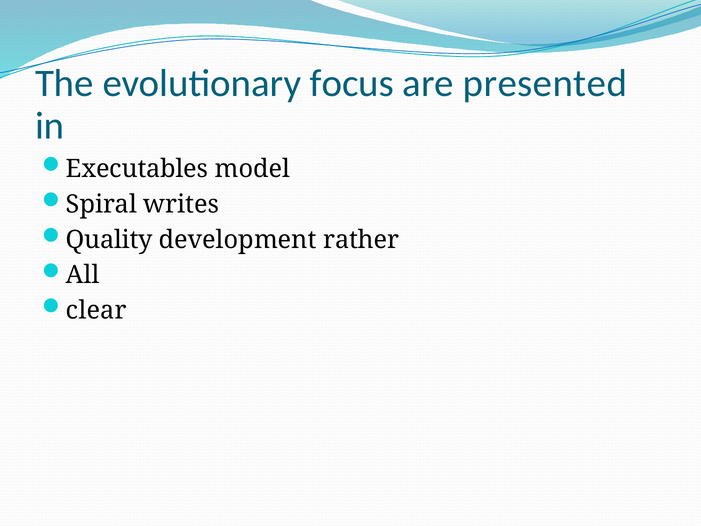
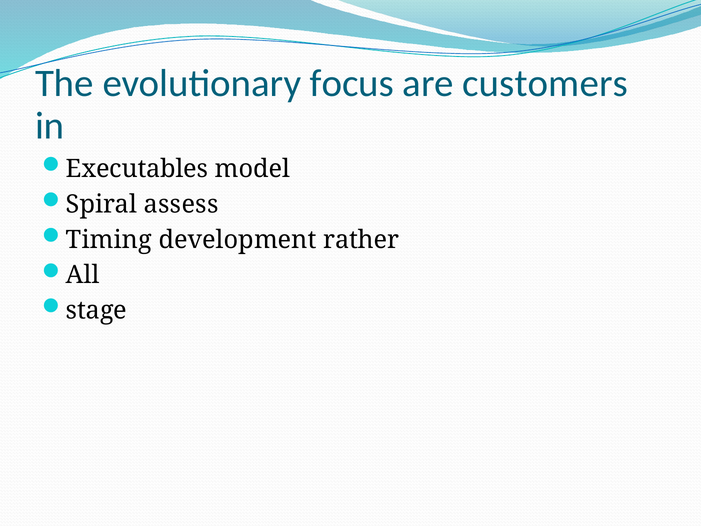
presented: presented -> customers
writes: writes -> assess
Quality: Quality -> Timing
clear: clear -> stage
